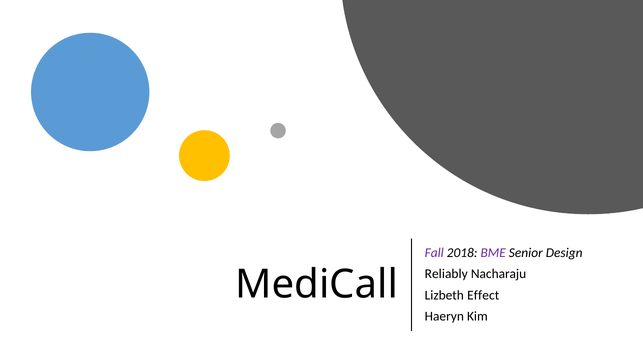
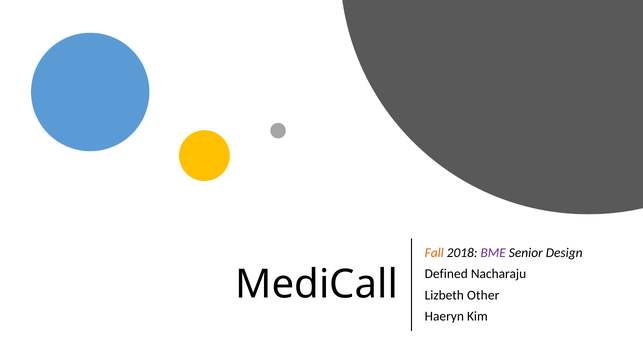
Fall colour: purple -> orange
Reliably: Reliably -> Defined
Effect: Effect -> Other
